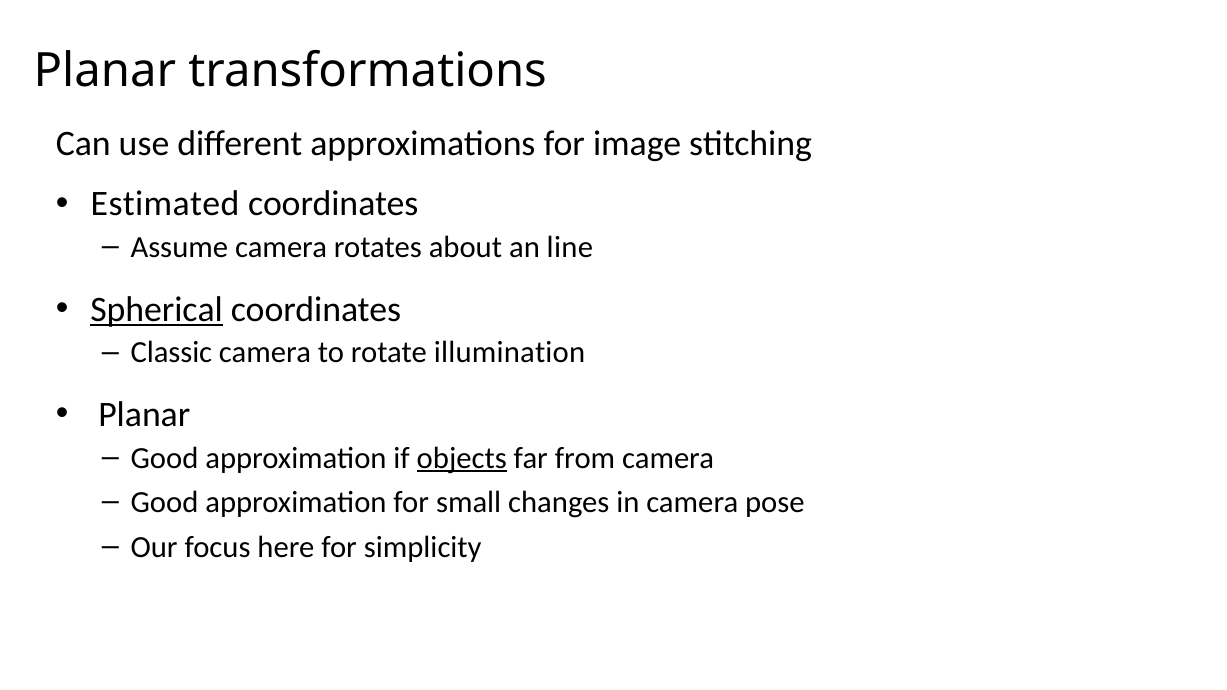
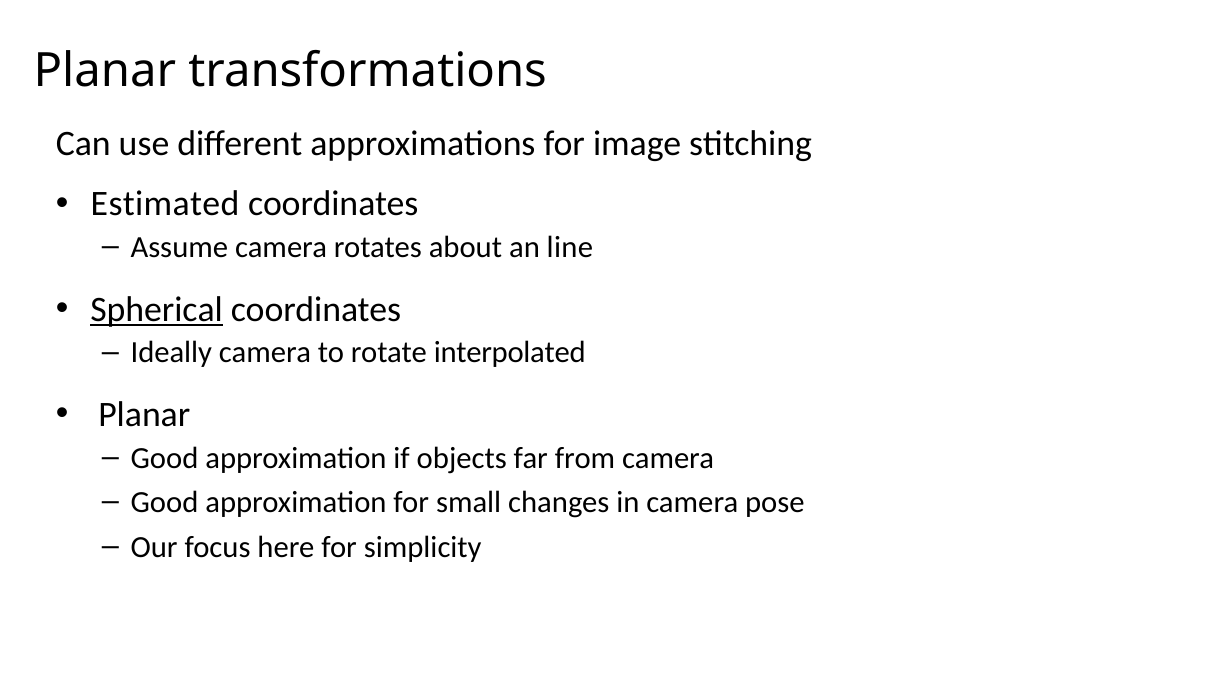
Classic: Classic -> Ideally
illumination: illumination -> interpolated
objects underline: present -> none
